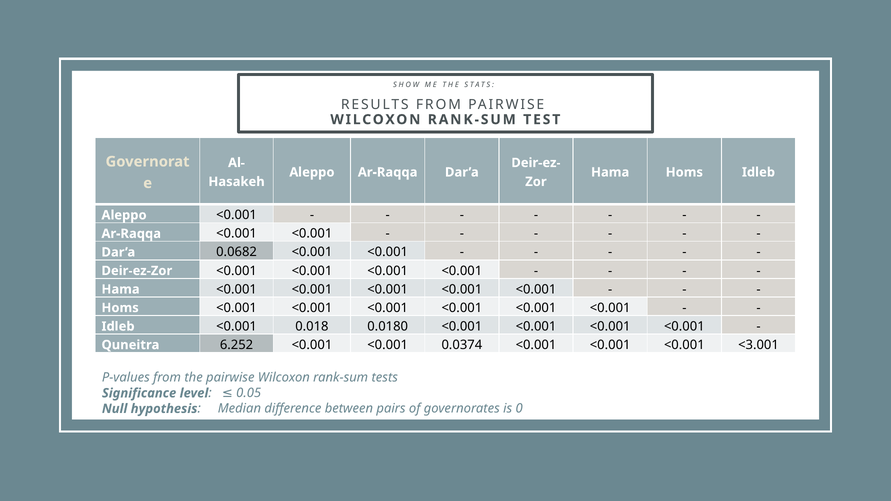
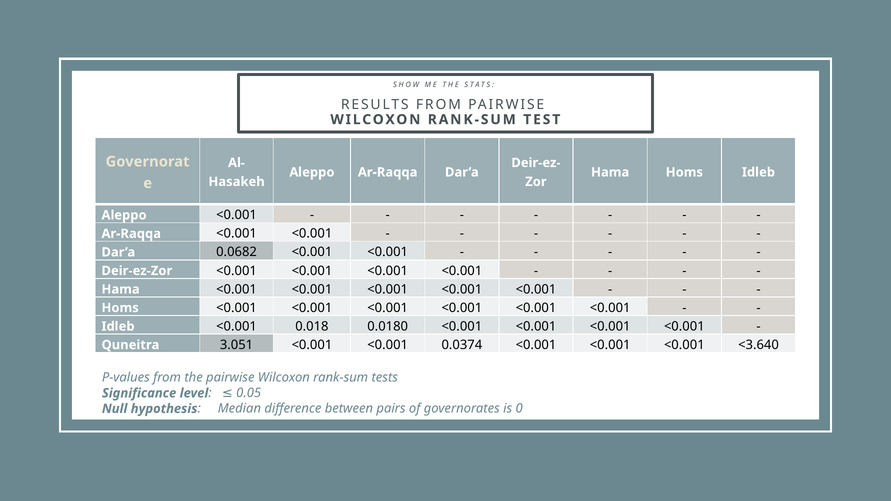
6.252: 6.252 -> 3.051
<3.001: <3.001 -> <3.640
